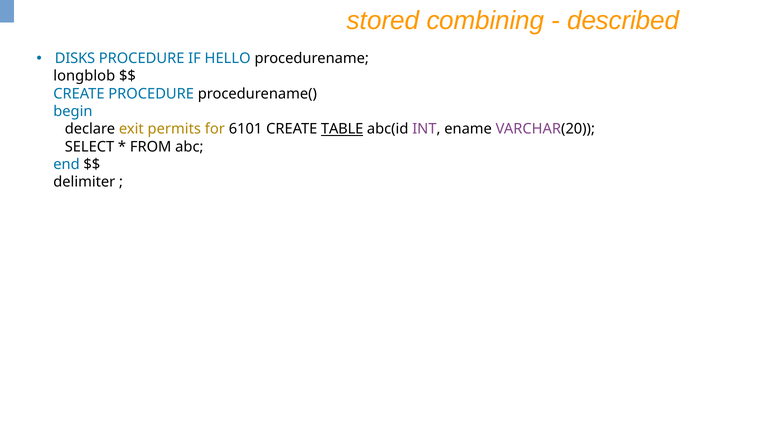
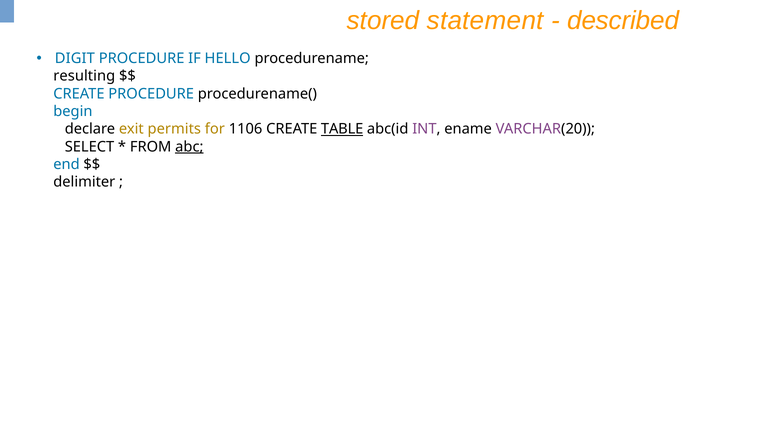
combining: combining -> statement
DISKS: DISKS -> DIGIT
longblob: longblob -> resulting
6101: 6101 -> 1106
abc underline: none -> present
